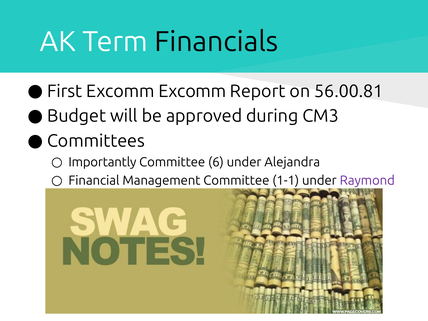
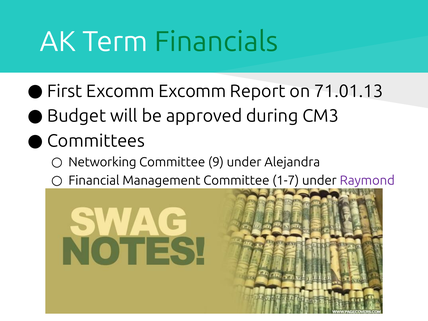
Financials colour: black -> green
56.00.81: 56.00.81 -> 71.01.13
Importantly: Importantly -> Networking
6: 6 -> 9
1-1: 1-1 -> 1-7
